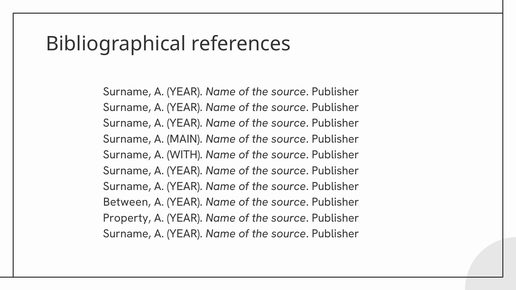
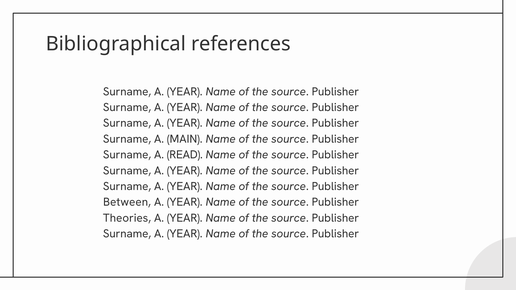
WITH: WITH -> READ
Property: Property -> Theories
